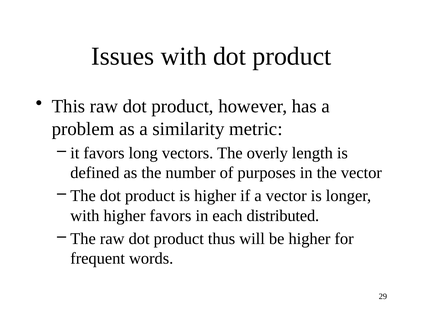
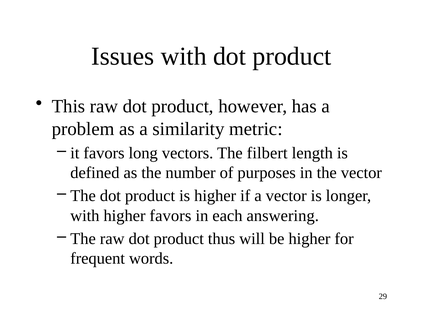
overly: overly -> filbert
distributed: distributed -> answering
